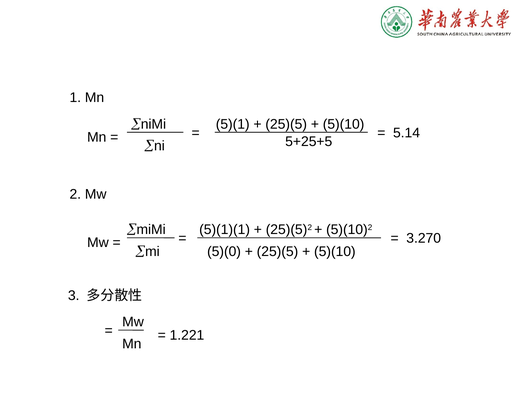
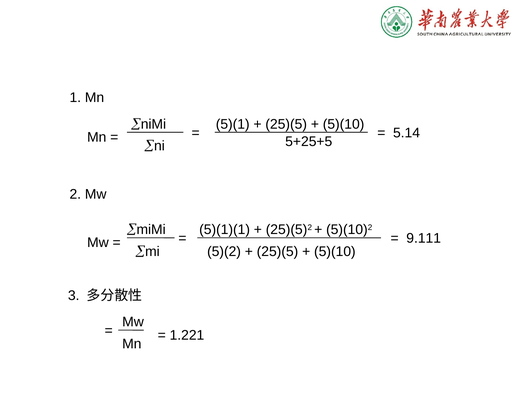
3.270: 3.270 -> 9.111
5)(0: 5)(0 -> 5)(2
